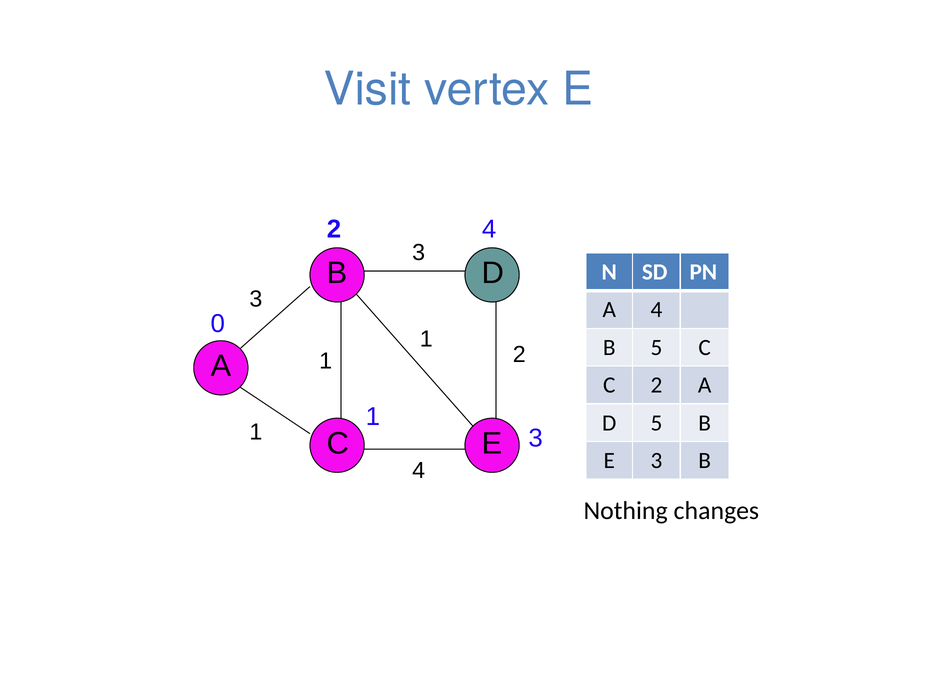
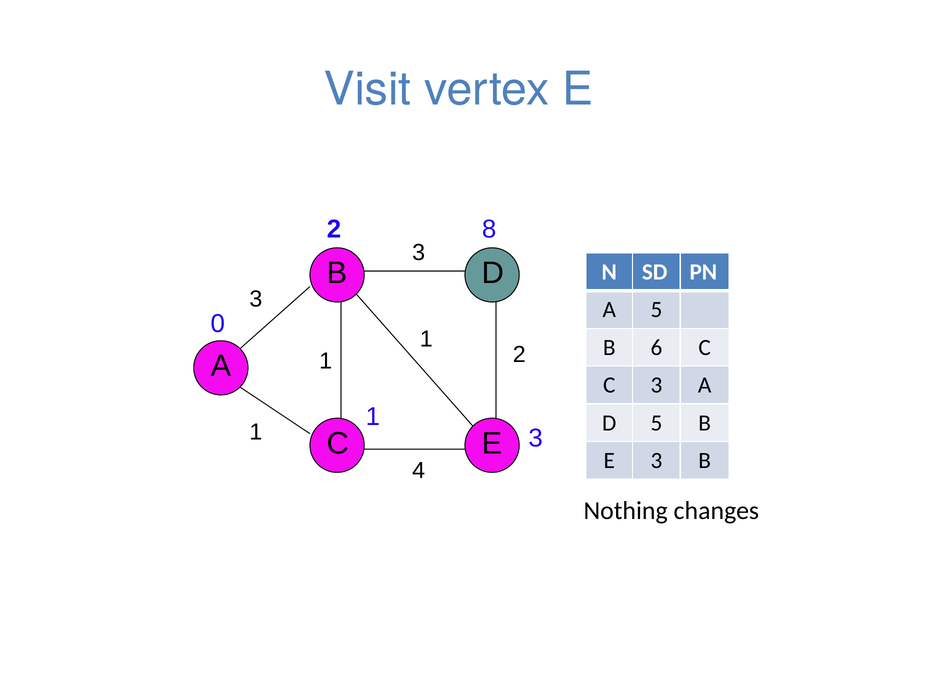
2 4: 4 -> 8
A 4: 4 -> 5
B 5: 5 -> 6
C 2: 2 -> 3
